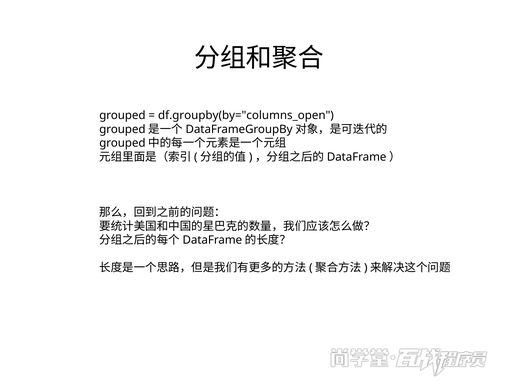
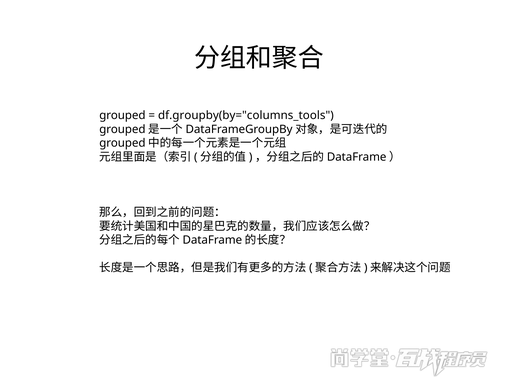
df.groupby(by="columns_open: df.groupby(by="columns_open -> df.groupby(by="columns_tools
